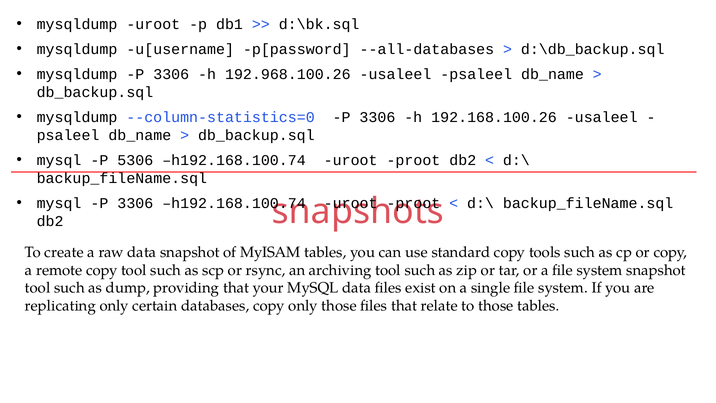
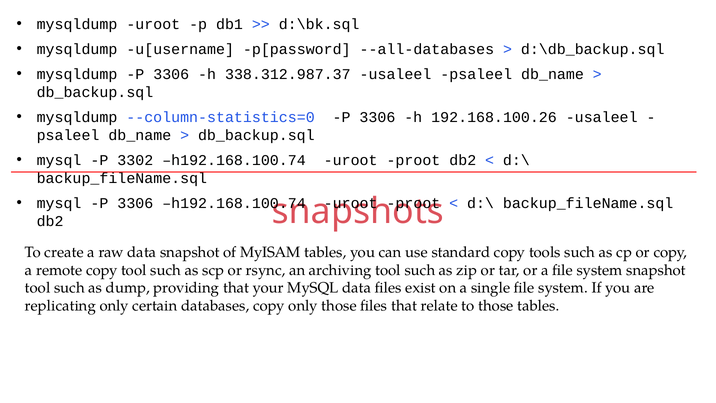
192.968.100.26: 192.968.100.26 -> 338.312.987.37
5306: 5306 -> 3302
